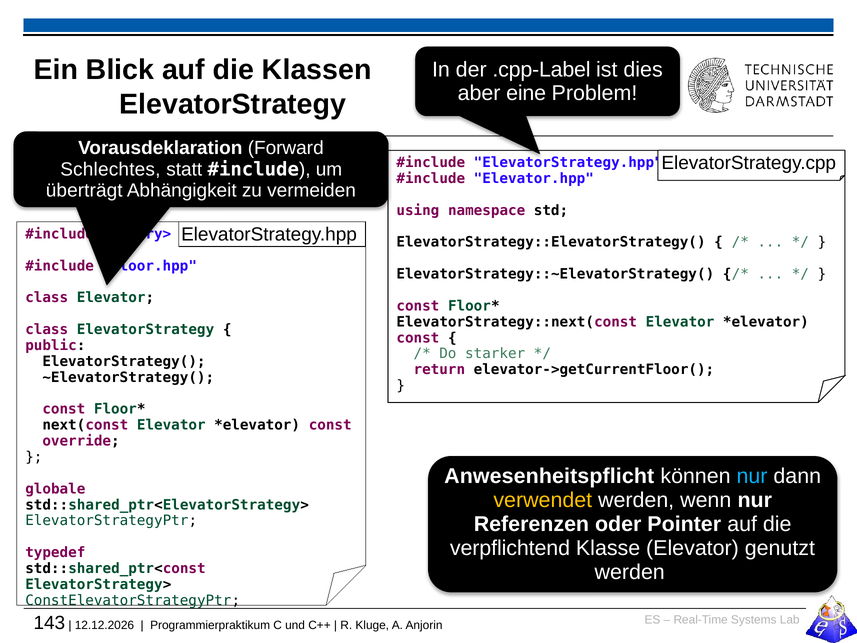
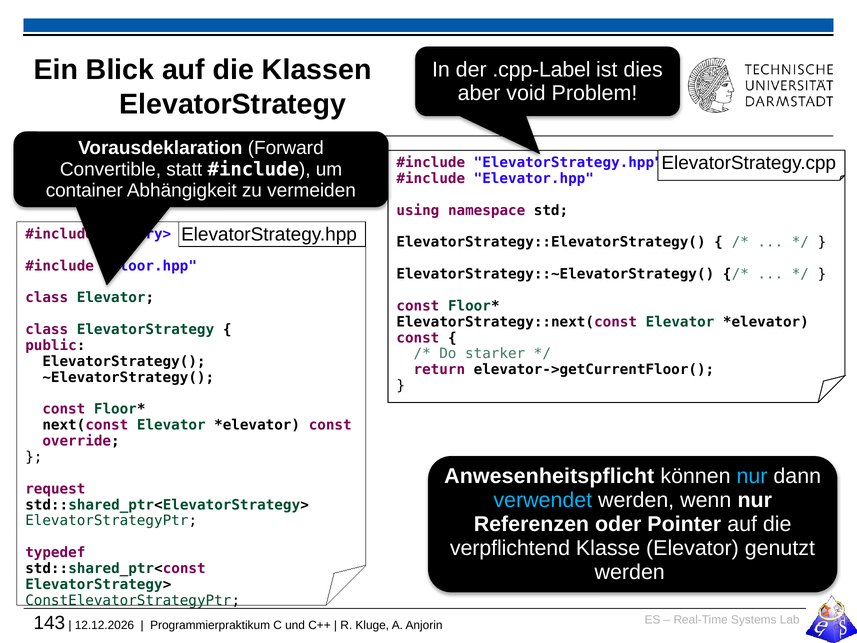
eine: eine -> void
Schlechtes: Schlechtes -> Convertible
überträgt: überträgt -> container
globale: globale -> request
verwendet colour: yellow -> light blue
